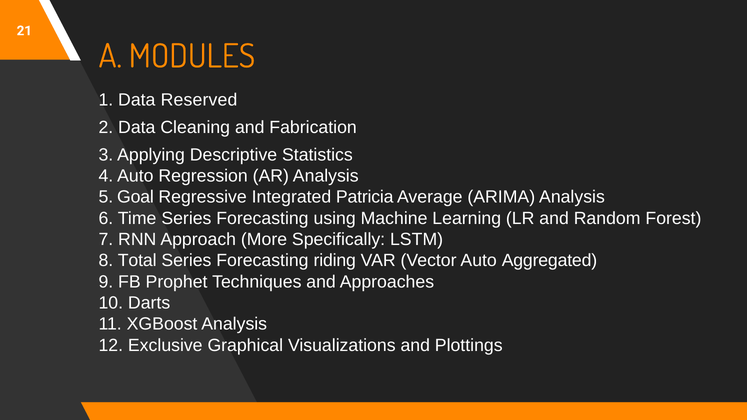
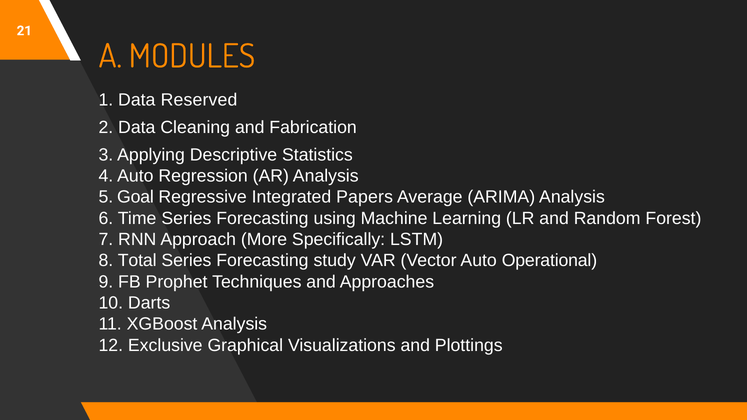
Patricia: Patricia -> Papers
riding: riding -> study
Aggregated: Aggregated -> Operational
